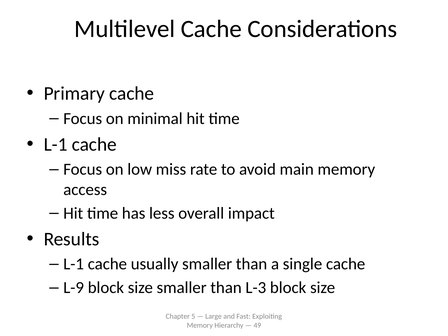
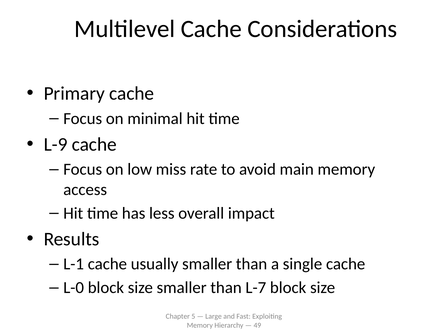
L-1 at (56, 144): L-1 -> L-9
L-9: L-9 -> L-0
L-3: L-3 -> L-7
